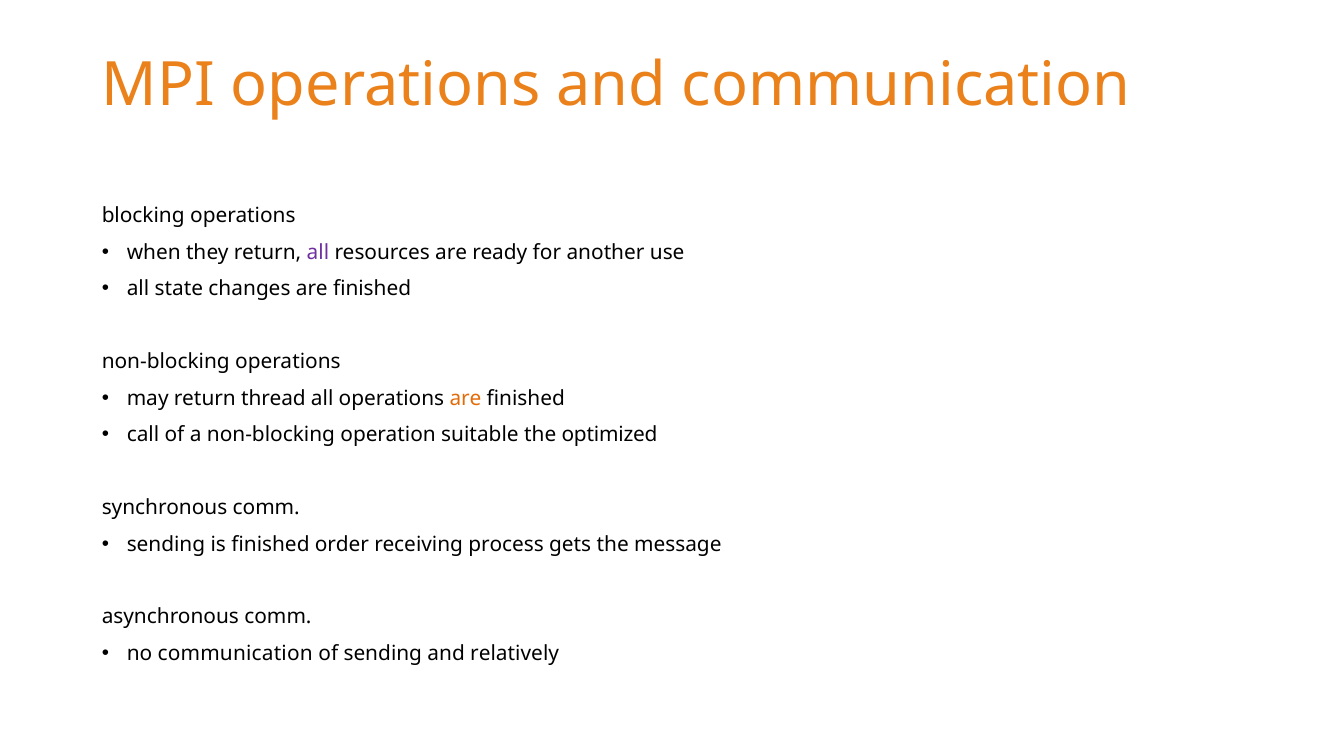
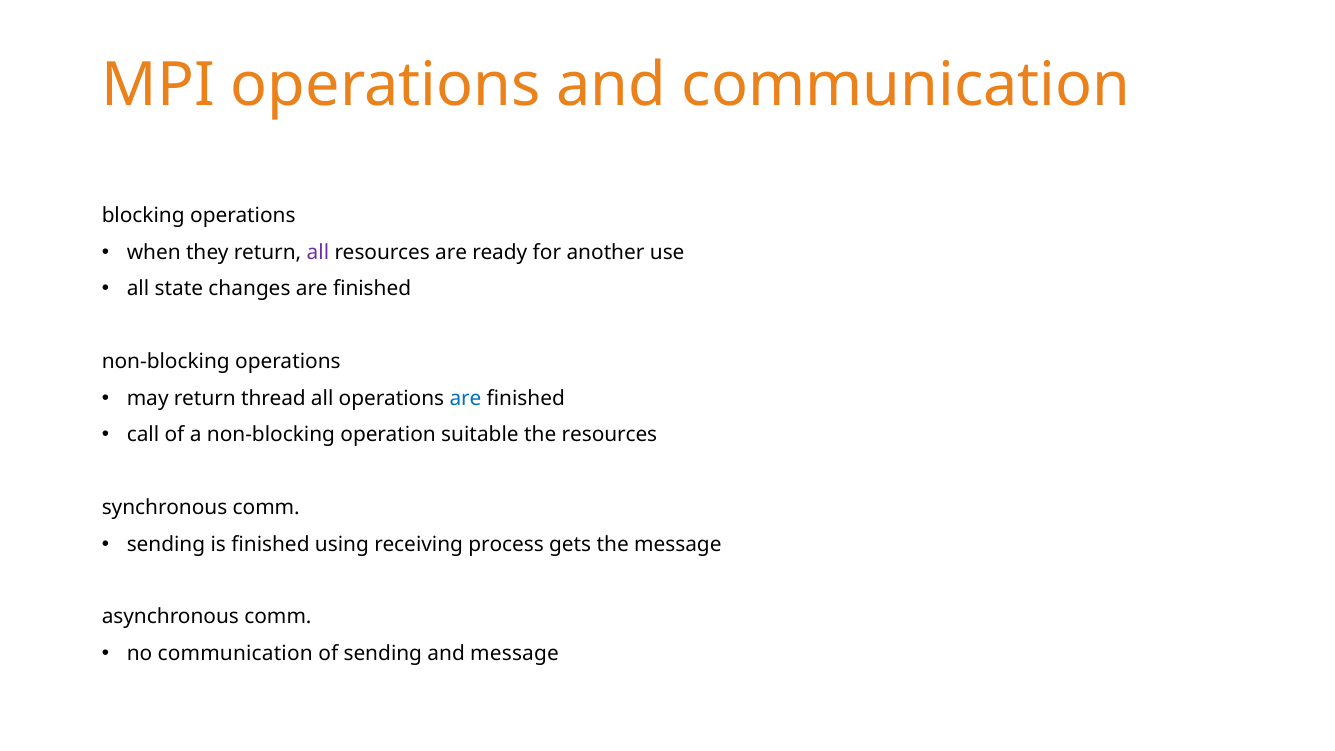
are at (465, 398) colour: orange -> blue
the optimized: optimized -> resources
order: order -> using
and relatively: relatively -> message
